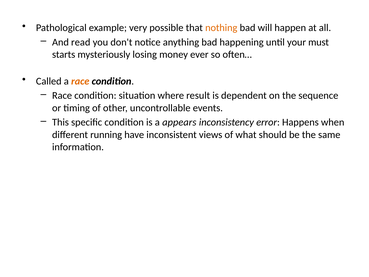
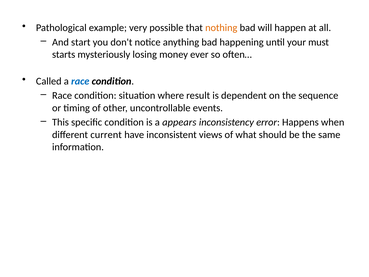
read: read -> start
race at (80, 81) colour: orange -> blue
running: running -> current
